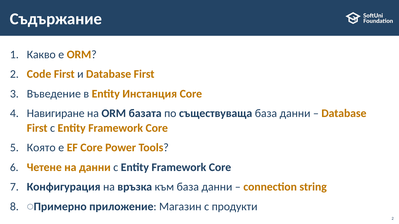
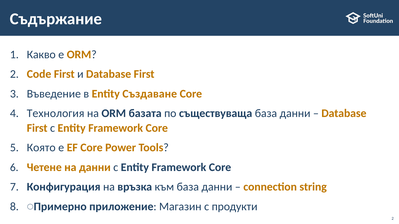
Инстанция: Инстанция -> Създаване
Навигиране: Навигиране -> Технология
